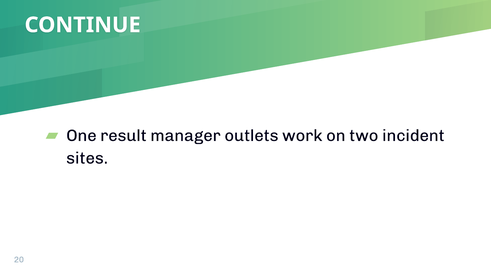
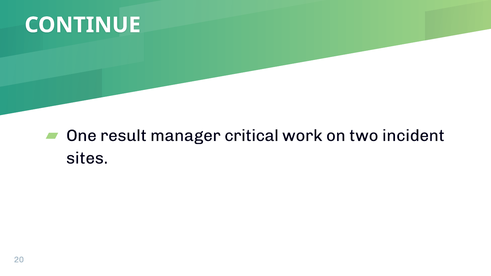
outlets: outlets -> critical
